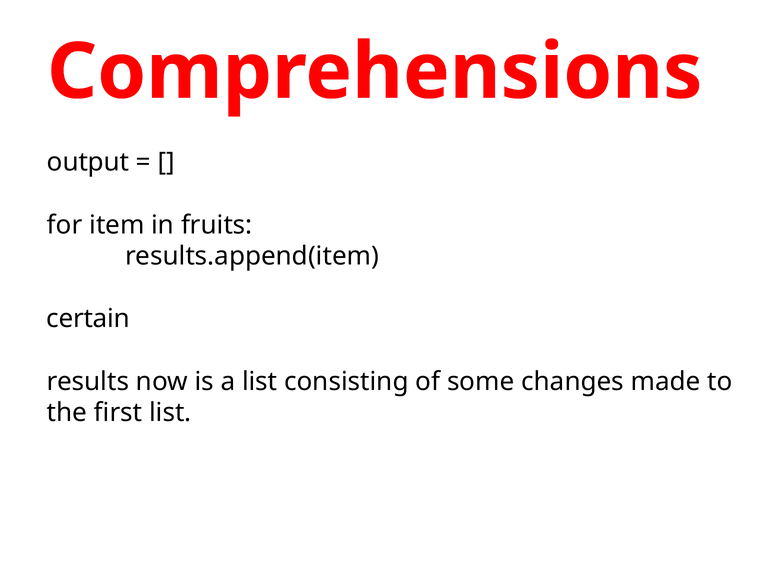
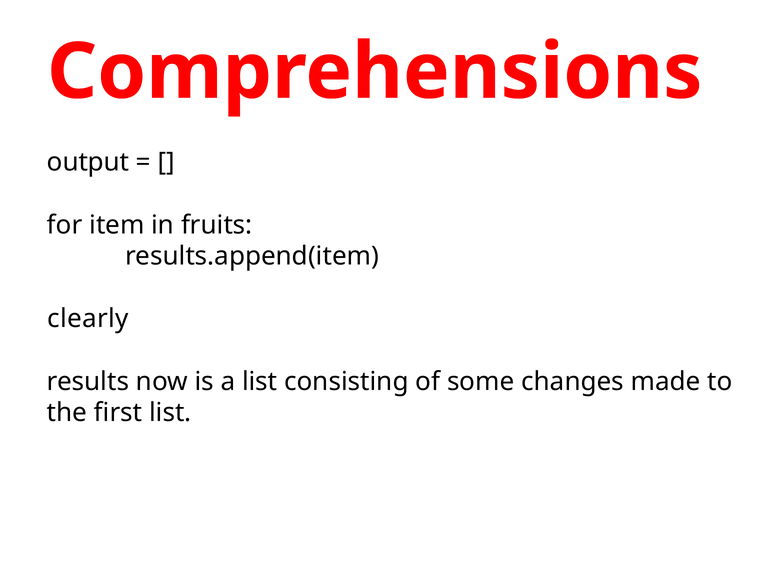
certain: certain -> clearly
